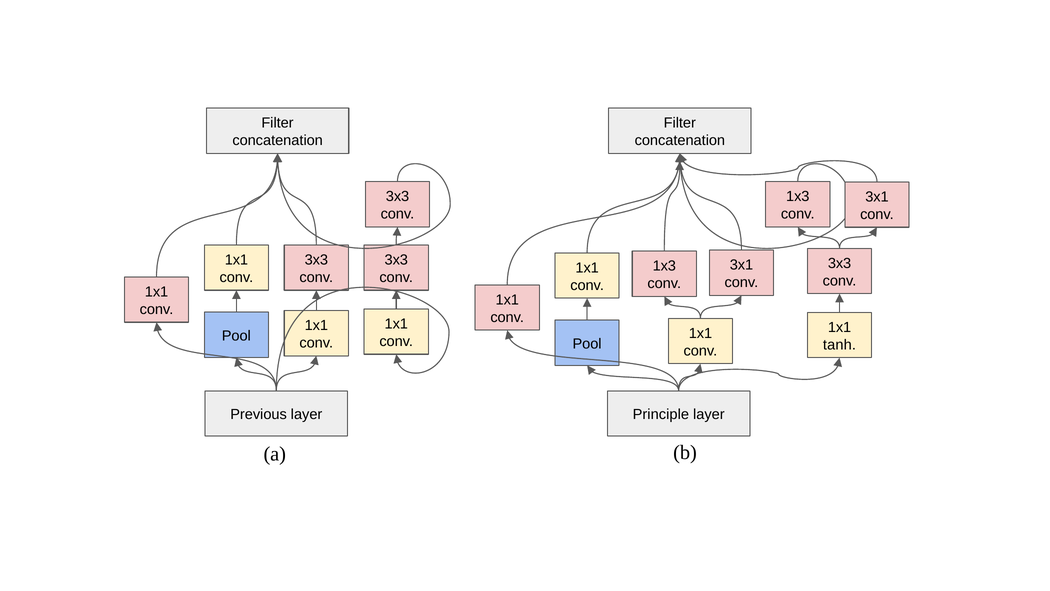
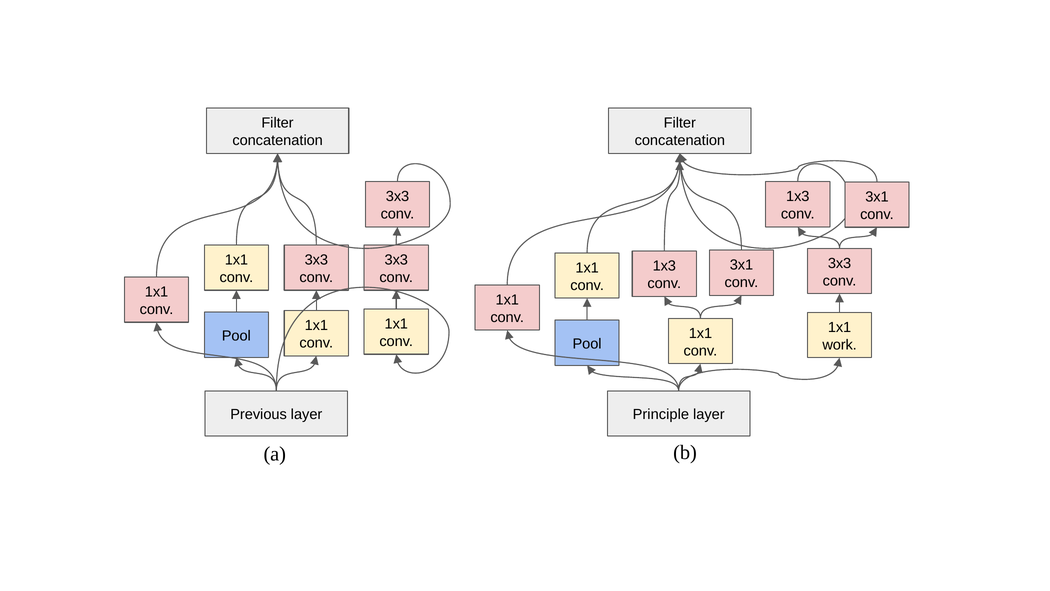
tanh: tanh -> work
